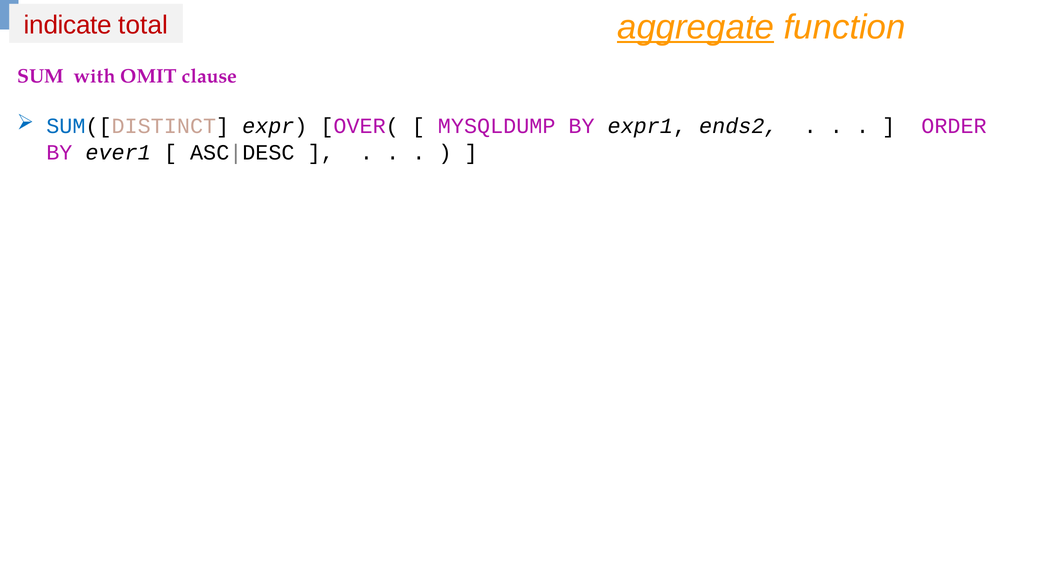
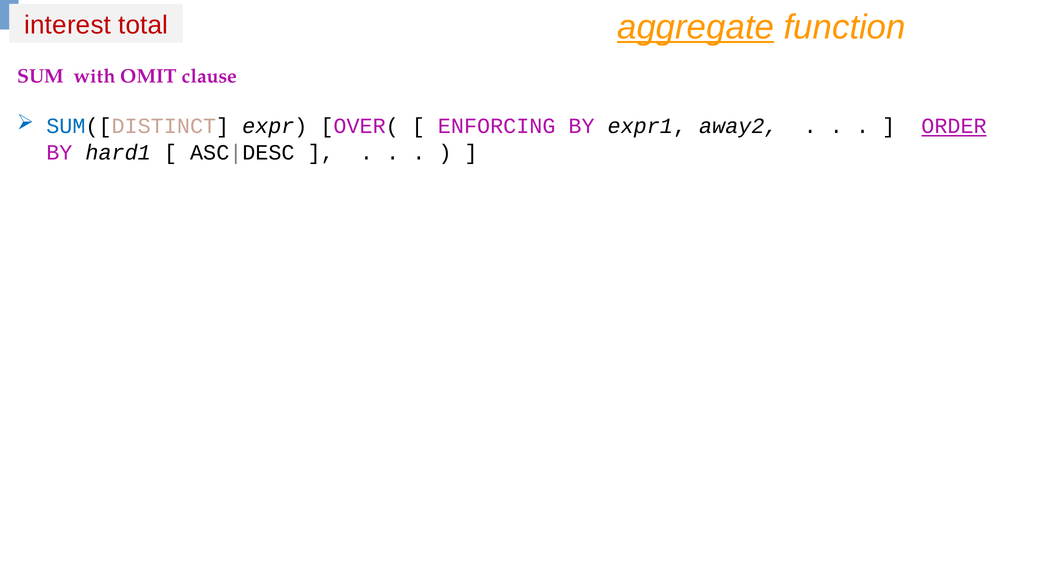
indicate: indicate -> interest
MYSQLDUMP: MYSQLDUMP -> ENFORCING
ends2: ends2 -> away2
ORDER underline: none -> present
ever1: ever1 -> hard1
